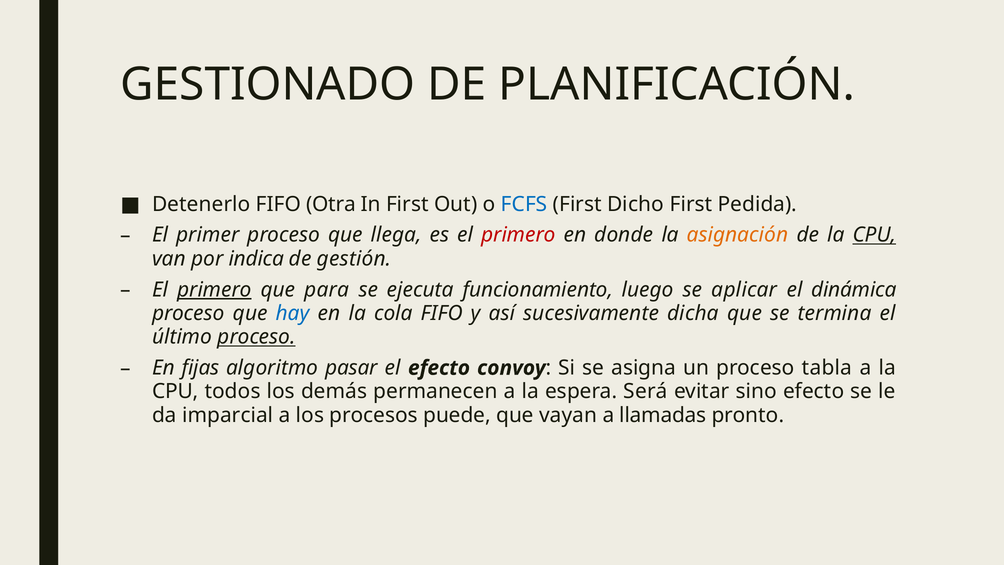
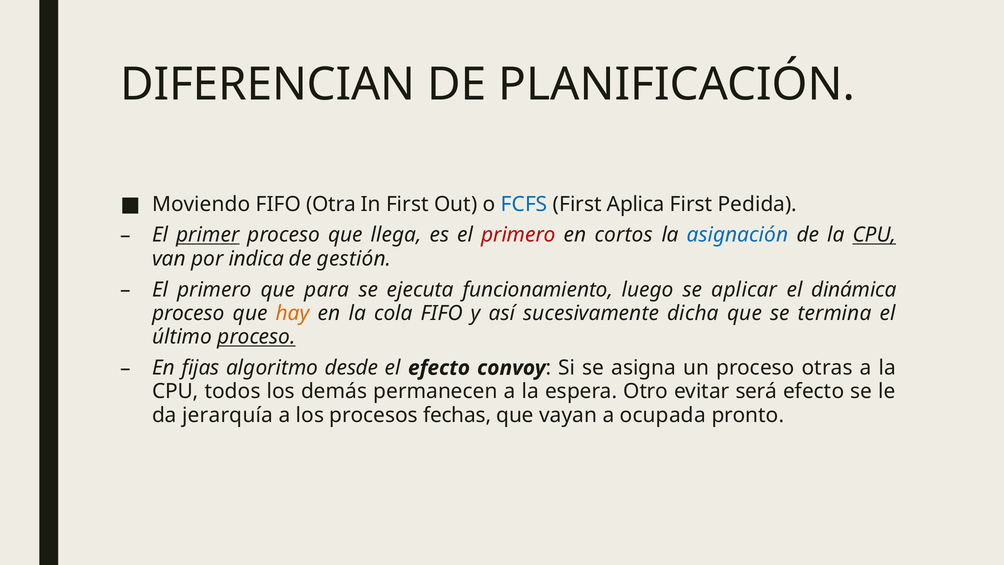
GESTIONADO: GESTIONADO -> DIFERENCIAN
Detenerlo: Detenerlo -> Moviendo
Dicho: Dicho -> Aplica
primer underline: none -> present
donde: donde -> cortos
asignación colour: orange -> blue
primero at (214, 290) underline: present -> none
hay colour: blue -> orange
pasar: pasar -> desde
tabla: tabla -> otras
Será: Será -> Otro
sino: sino -> será
imparcial: imparcial -> jerarquía
puede: puede -> fechas
llamadas: llamadas -> ocupada
